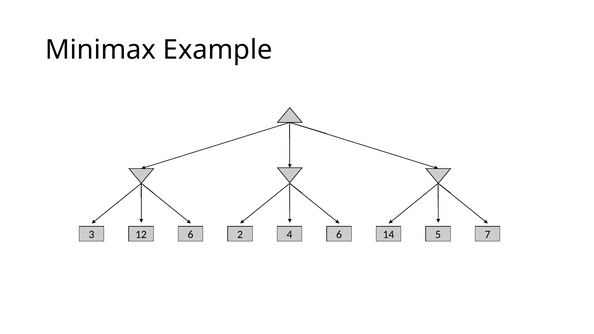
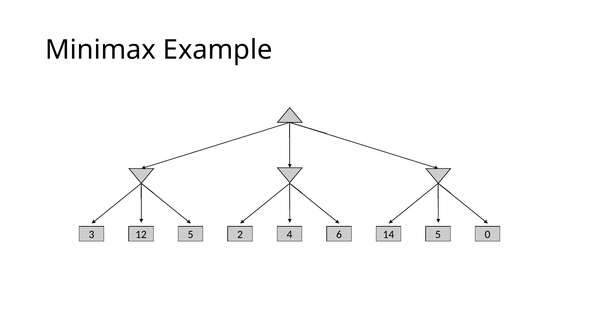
12 6: 6 -> 5
7: 7 -> 0
